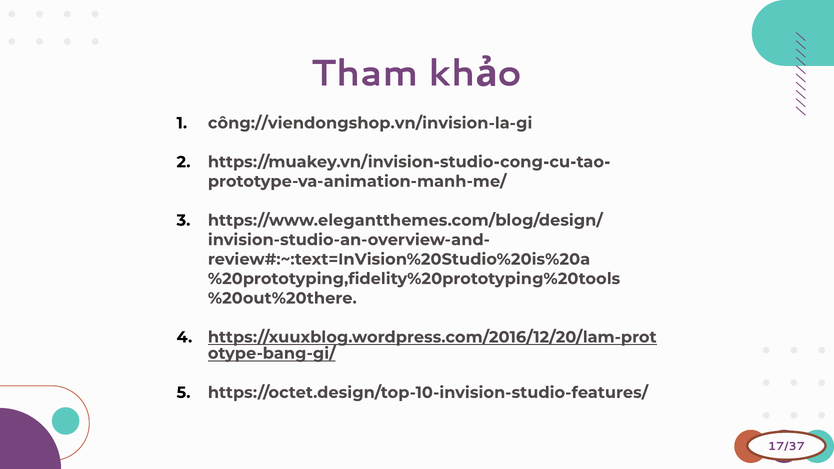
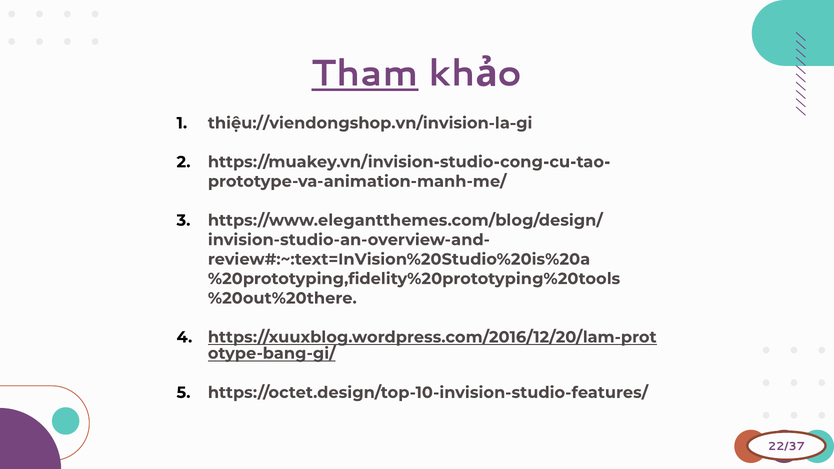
Tham underline: none -> present
công://viendongshop.vn/invision-la-gi: công://viendongshop.vn/invision-la-gi -> thiệu://viendongshop.vn/invision-la-gi
17/37: 17/37 -> 22/37
